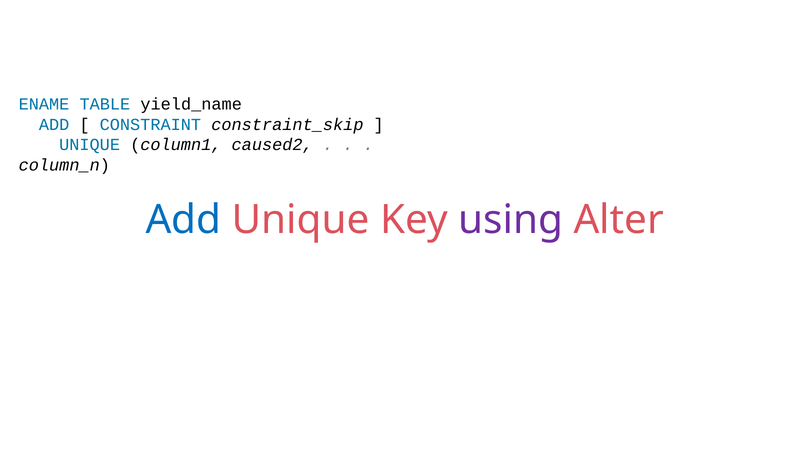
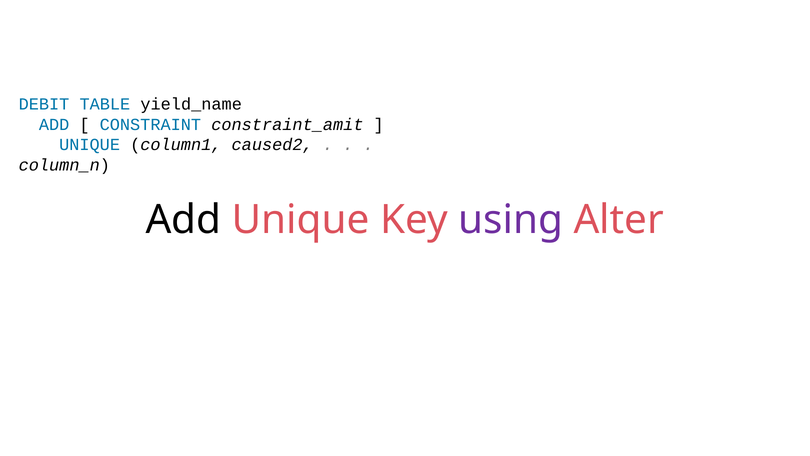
ENAME: ENAME -> DEBIT
constraint_skip: constraint_skip -> constraint_amit
Add at (183, 220) colour: blue -> black
